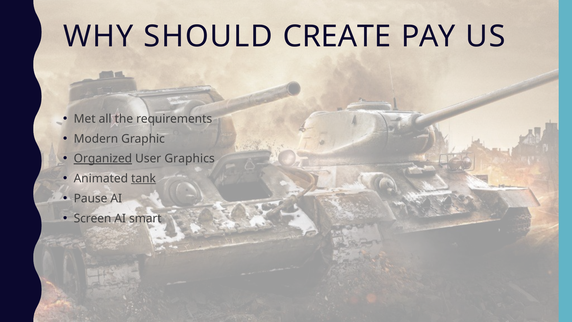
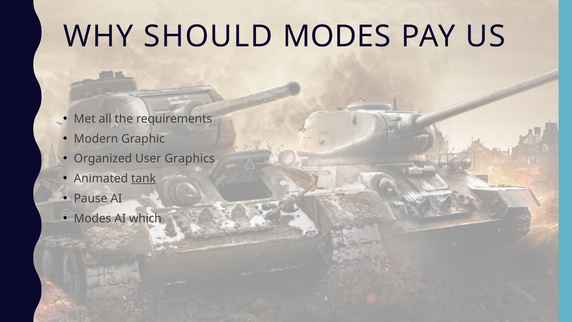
SHOULD CREATE: CREATE -> MODES
Organized underline: present -> none
Screen at (93, 218): Screen -> Modes
smart: smart -> which
